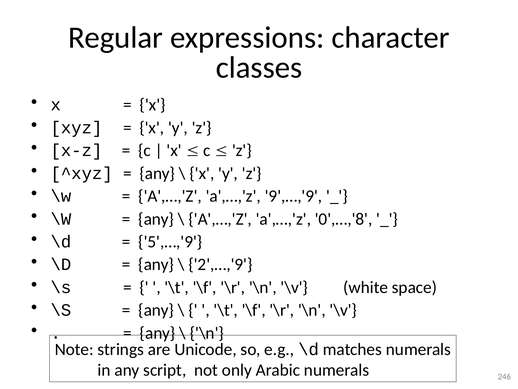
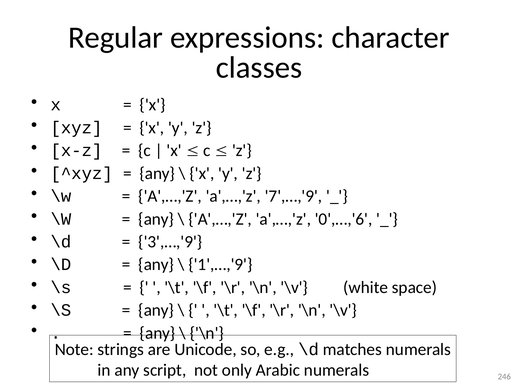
9',…,'9: 9',…,'9 -> 7',…,'9
0',…,'8: 0',…,'8 -> 0',…,'6
5',…,'9: 5',…,'9 -> 3',…,'9
2',…,'9: 2',…,'9 -> 1',…,'9
